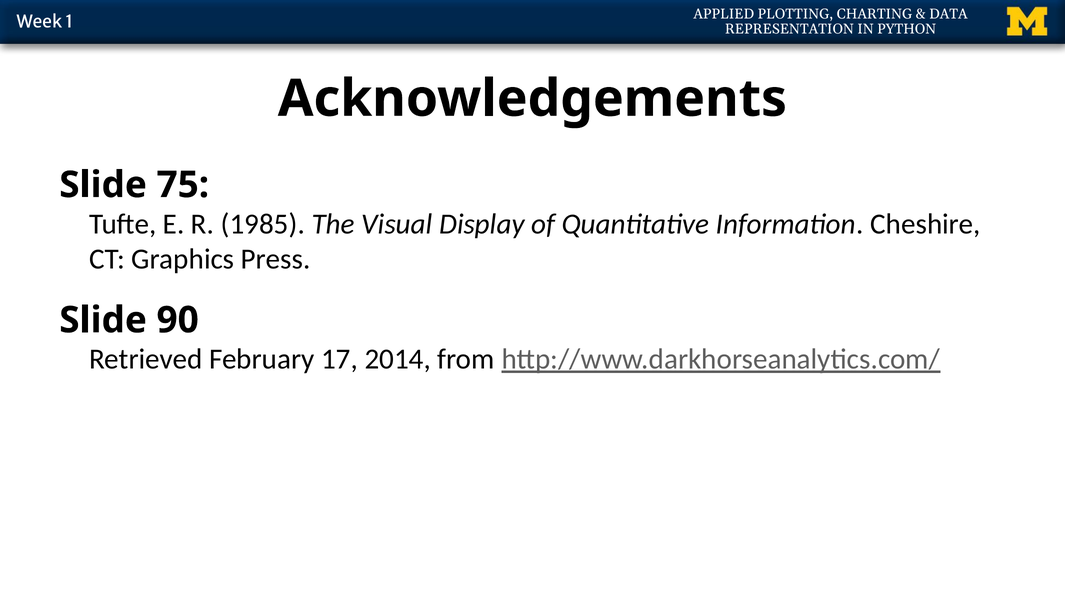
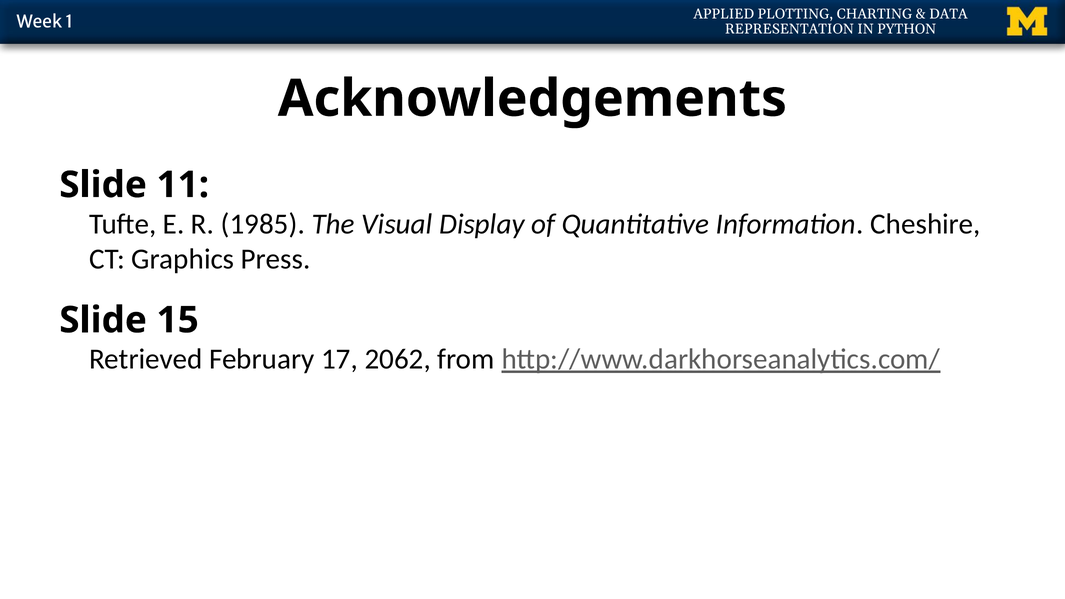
75: 75 -> 11
90: 90 -> 15
2014: 2014 -> 2062
